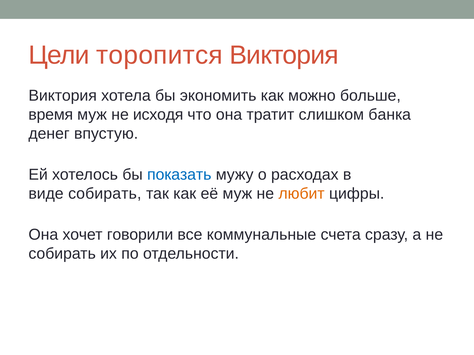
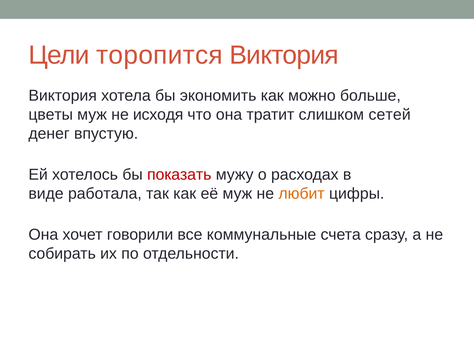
время: время -> цветы
банка: банка -> сетей
показать colour: blue -> red
виде собирать: собирать -> работала
